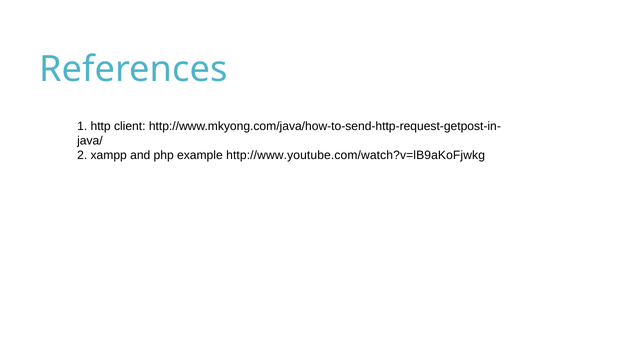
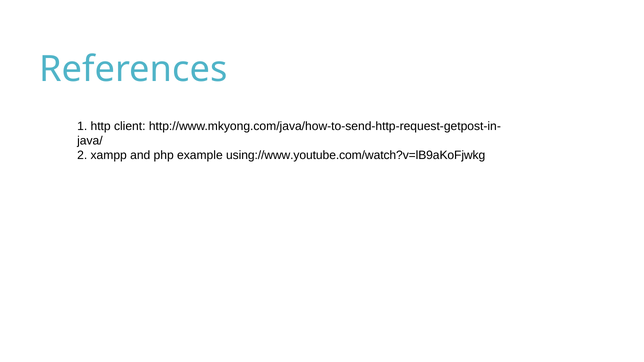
http://www.youtube.com/watch?v=lB9aKoFjwkg: http://www.youtube.com/watch?v=lB9aKoFjwkg -> using://www.youtube.com/watch?v=lB9aKoFjwkg
